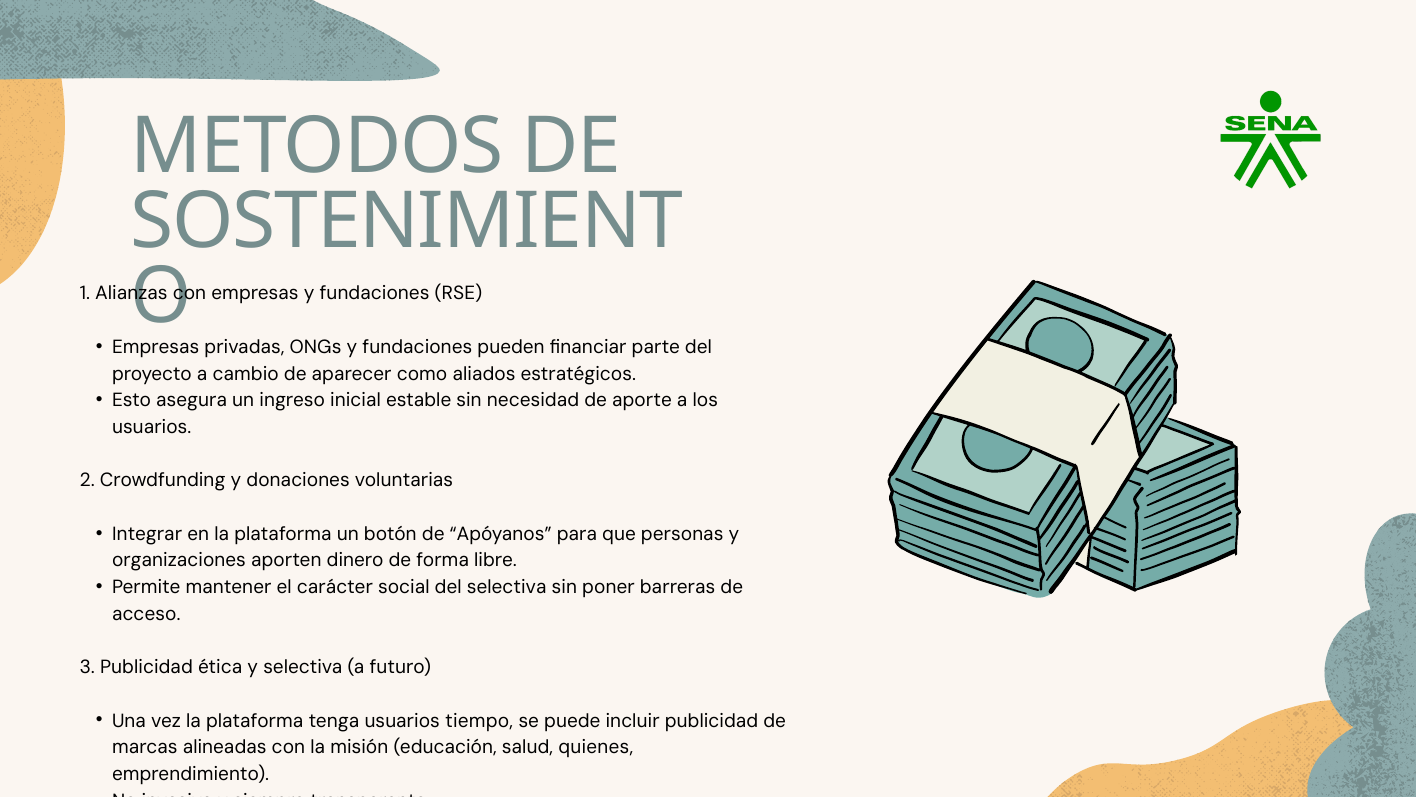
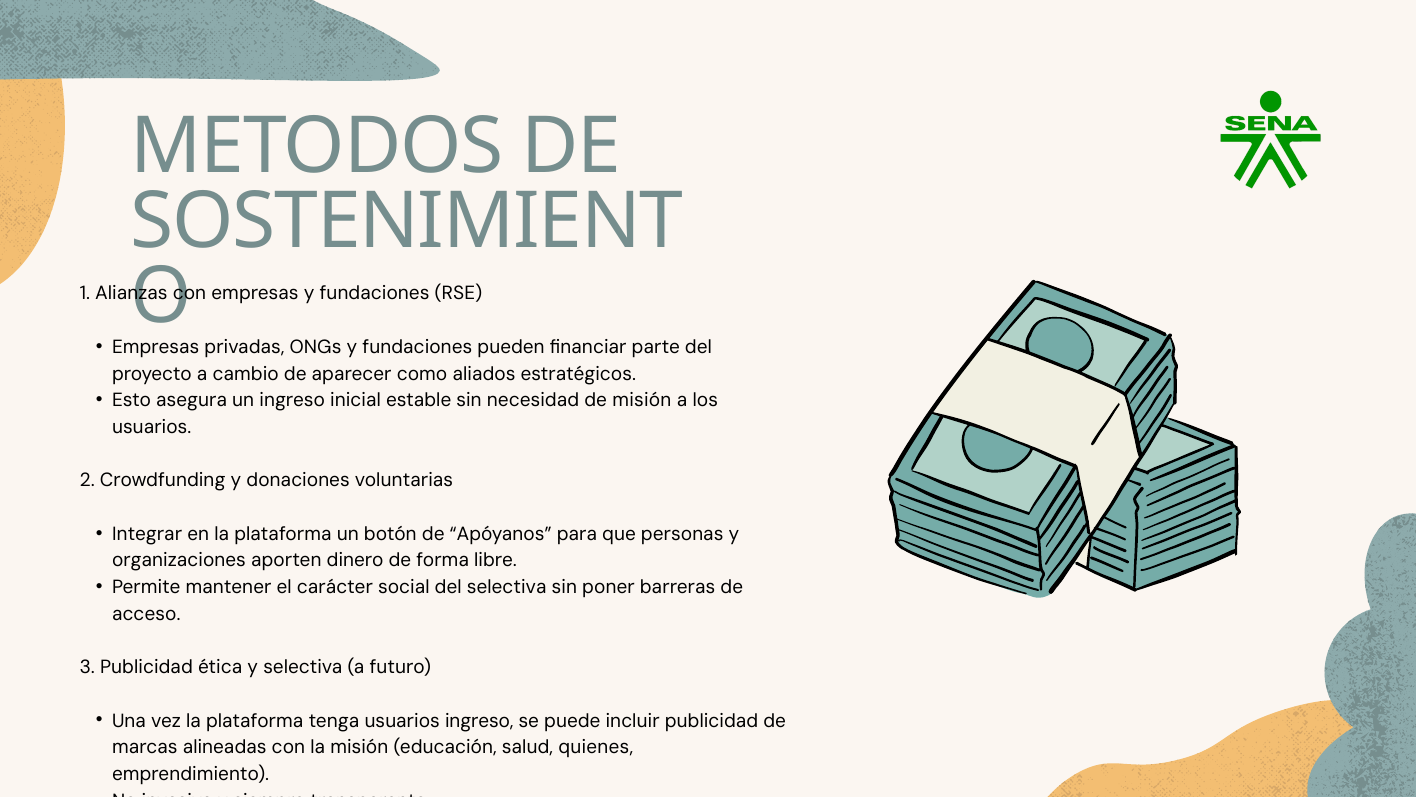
de aporte: aporte -> misión
usuarios tiempo: tiempo -> ingreso
